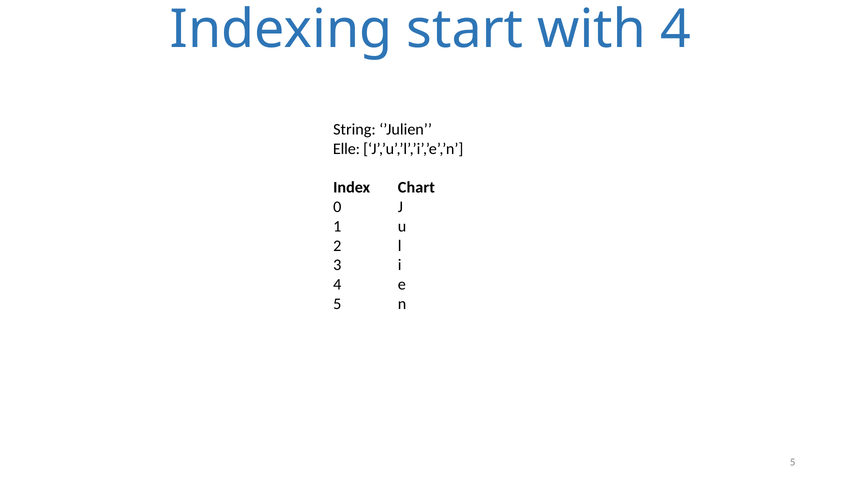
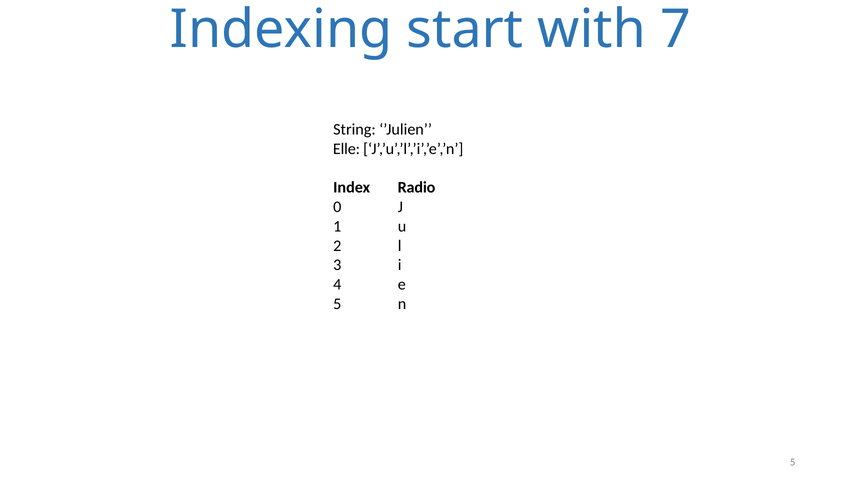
with 4: 4 -> 7
Chart: Chart -> Radio
